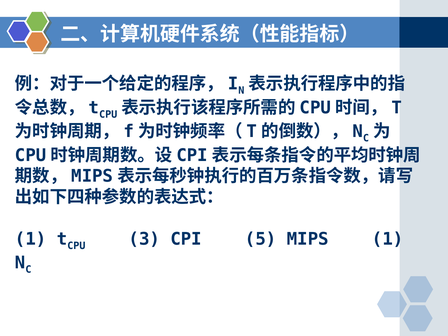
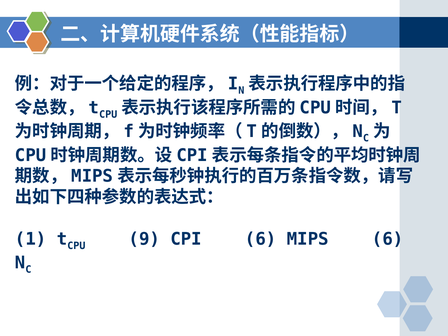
3: 3 -> 9
CPI 5: 5 -> 6
MIPS 1: 1 -> 6
